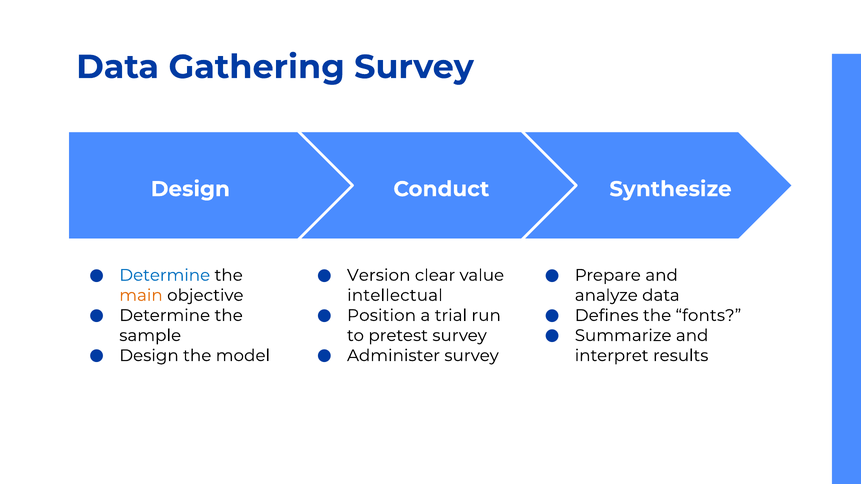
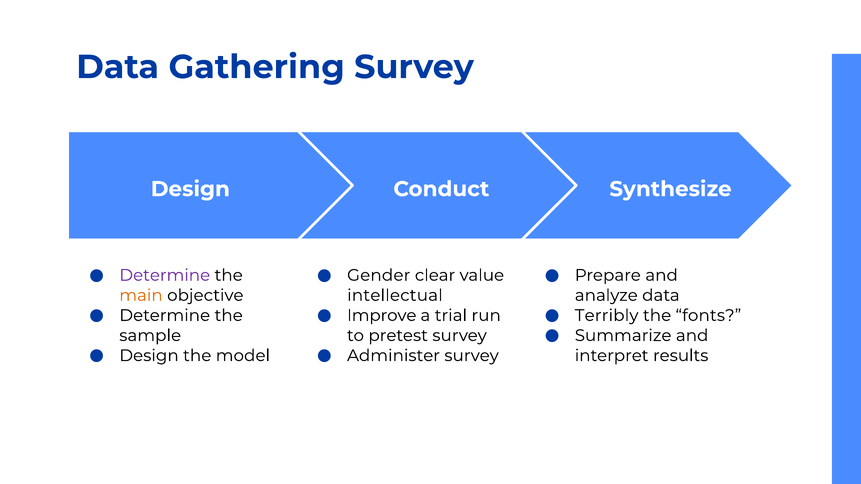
Determine at (165, 275) colour: blue -> purple
Version: Version -> Gender
Position: Position -> Improve
Defines: Defines -> Terribly
